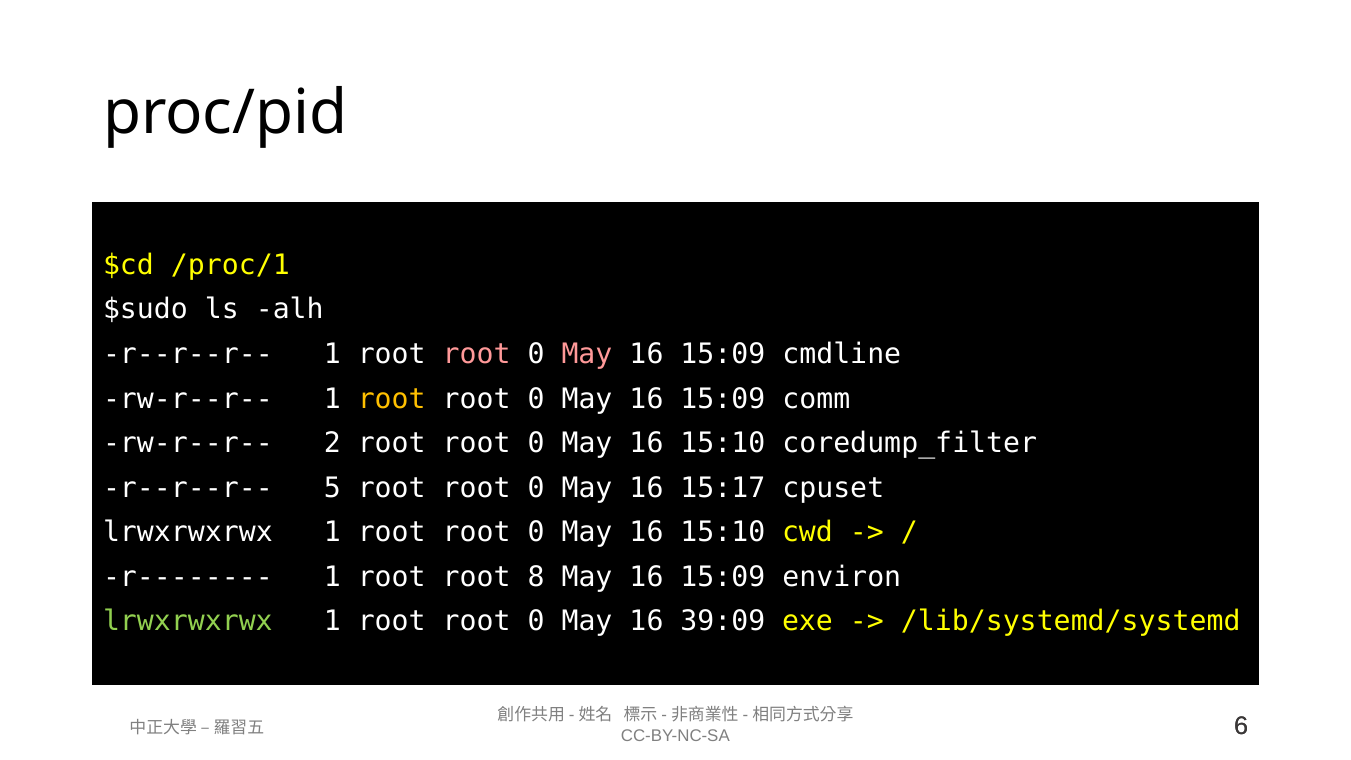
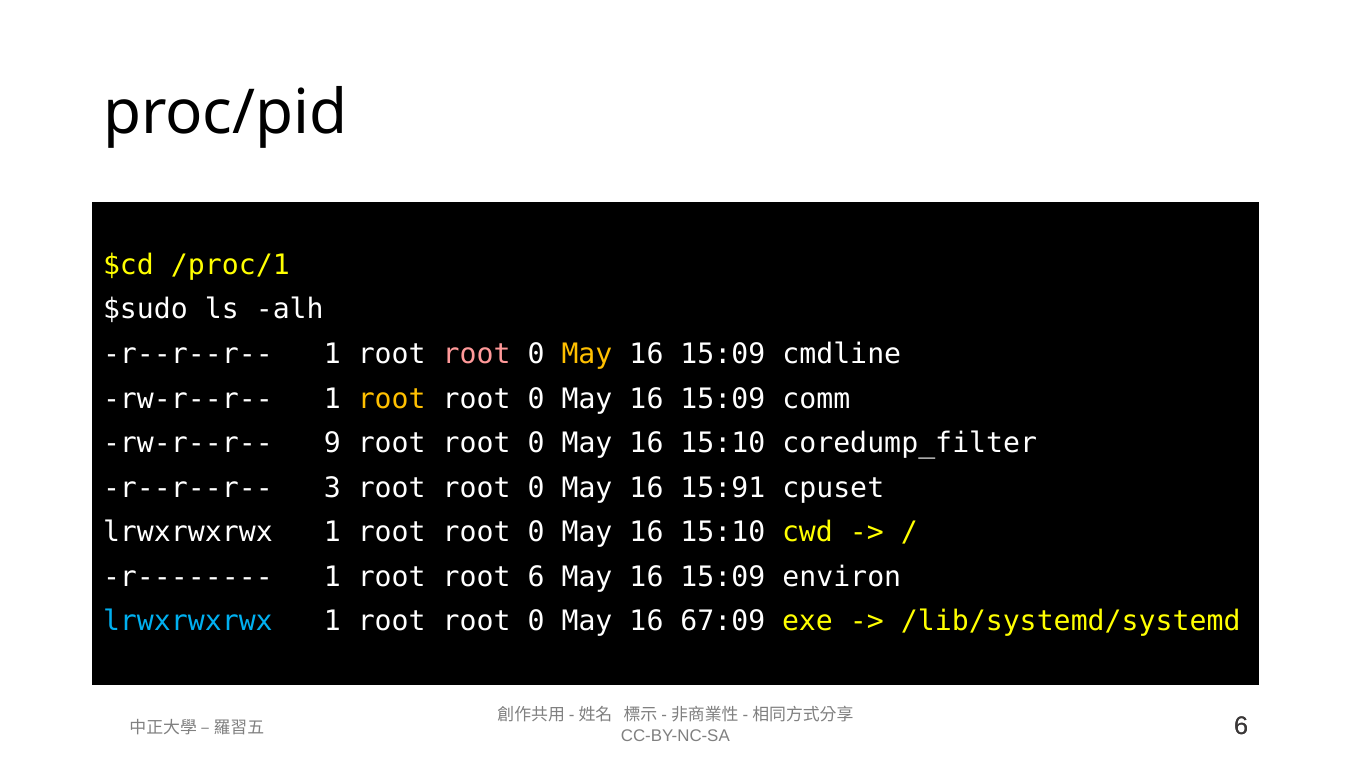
May at (587, 354) colour: pink -> yellow
2: 2 -> 9
5: 5 -> 3
15:17: 15:17 -> 15:91
8: 8 -> 6
lrwxrwxrwx at (188, 621) colour: light green -> light blue
39:09: 39:09 -> 67:09
